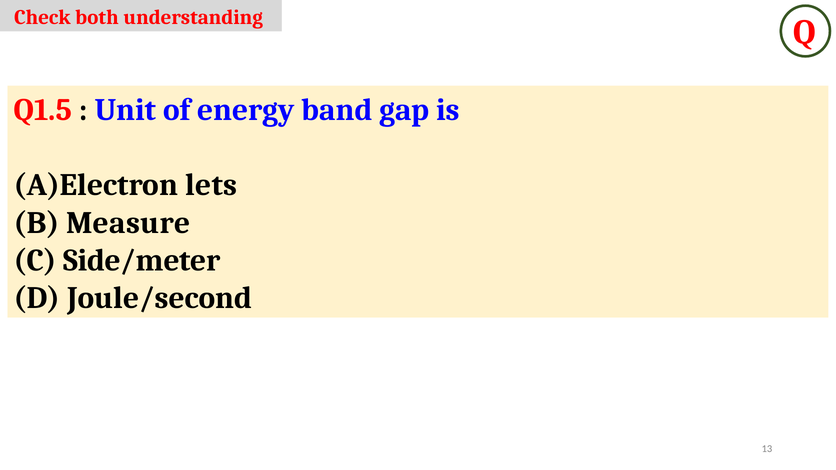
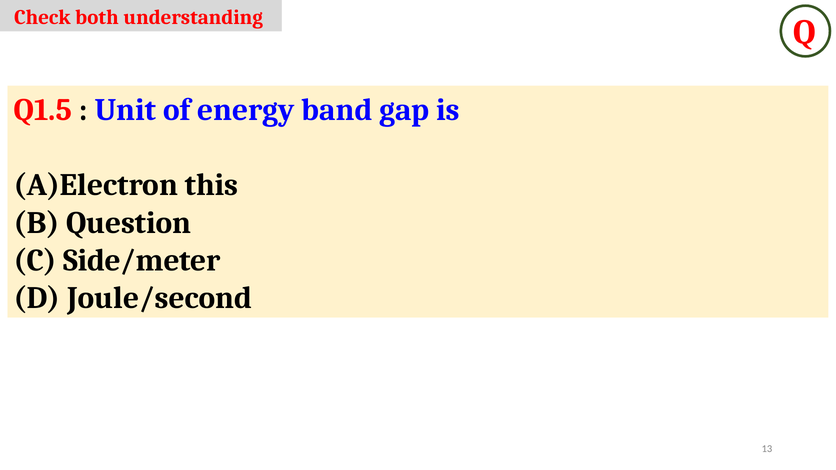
lets: lets -> this
Measure: Measure -> Question
